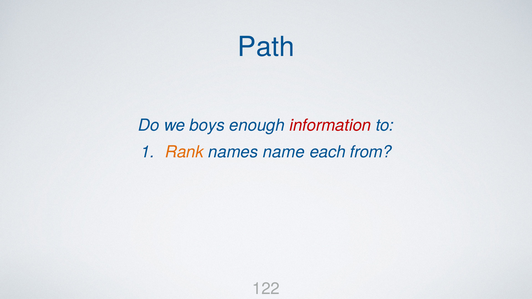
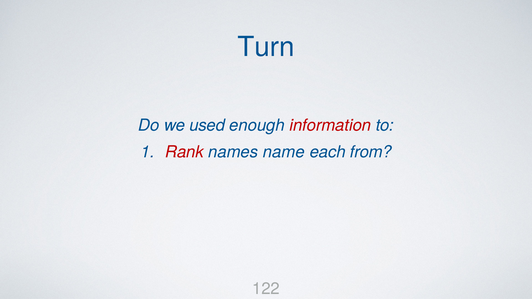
Path: Path -> Turn
boys: boys -> used
Rank colour: orange -> red
